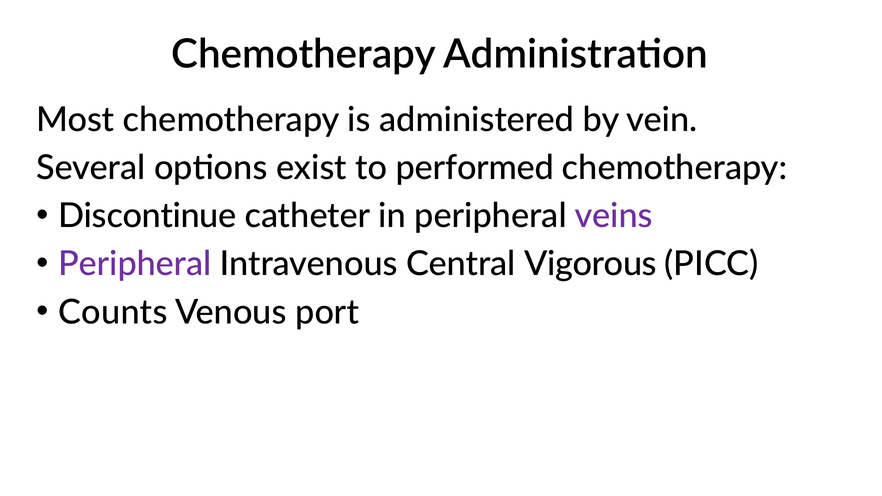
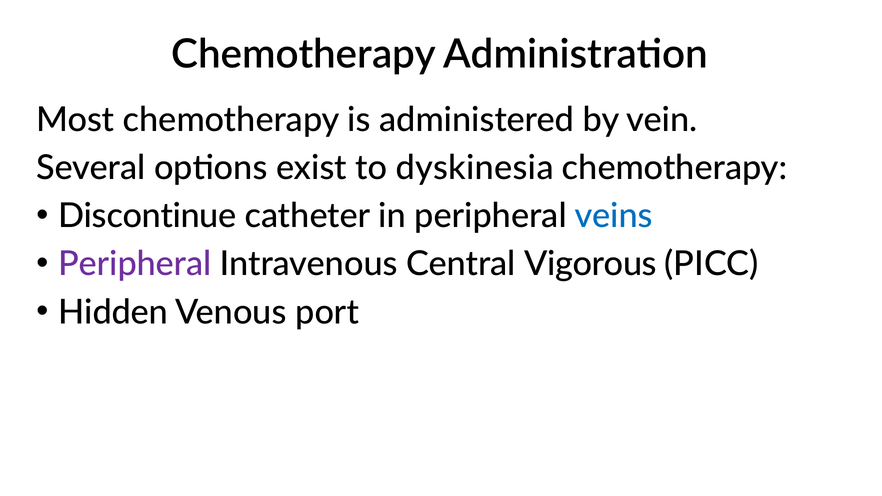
performed: performed -> dyskinesia
veins colour: purple -> blue
Counts: Counts -> Hidden
